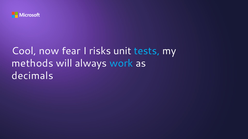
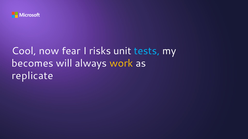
methods: methods -> becomes
work colour: light blue -> yellow
decimals: decimals -> replicate
